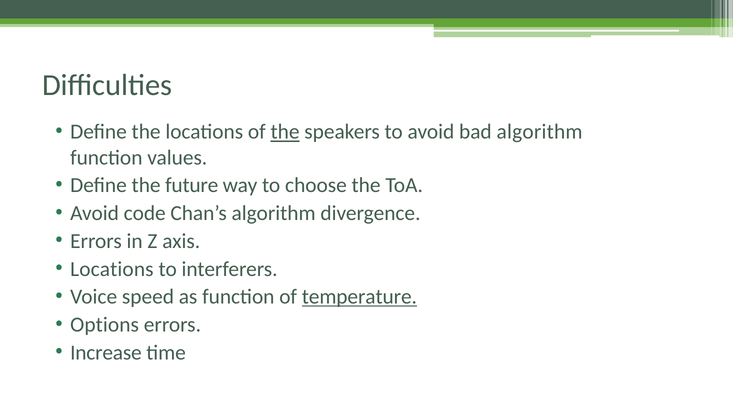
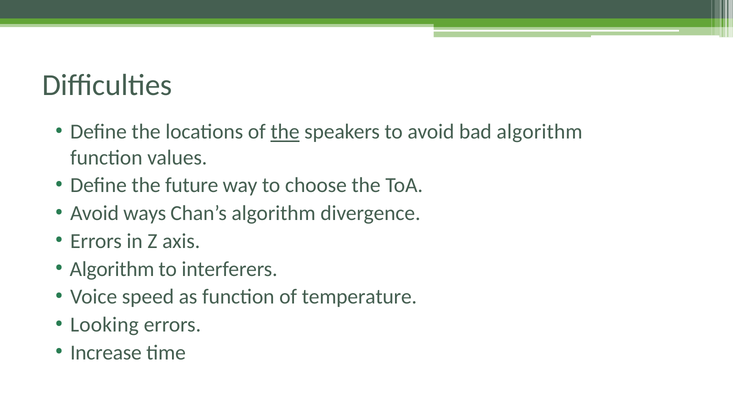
code: code -> ways
Locations at (112, 269): Locations -> Algorithm
temperature underline: present -> none
Options: Options -> Looking
